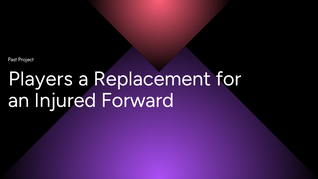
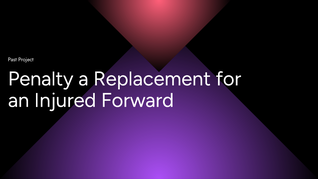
Players: Players -> Penalty
